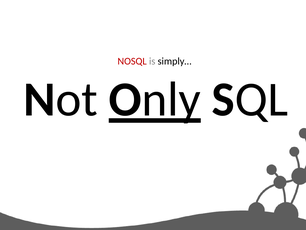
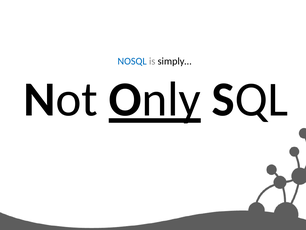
NOSQL colour: red -> blue
